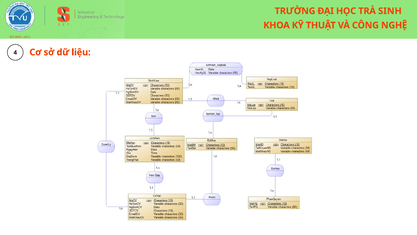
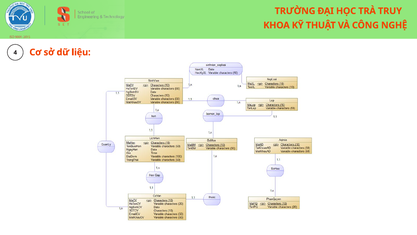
SINH: SINH -> TRUY
